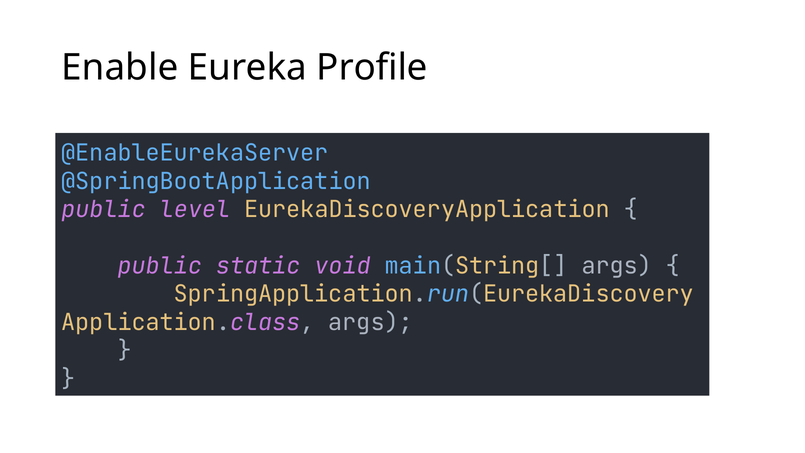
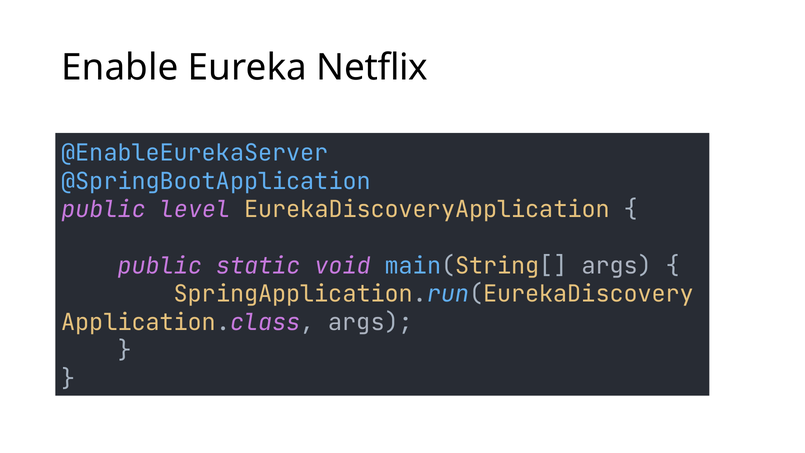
Profile: Profile -> Netflix
